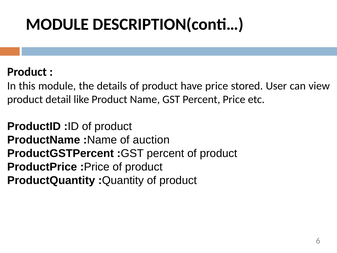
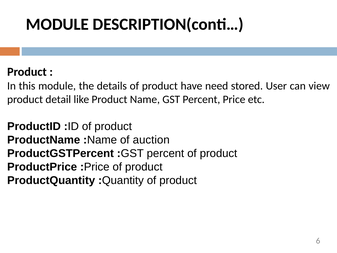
have price: price -> need
